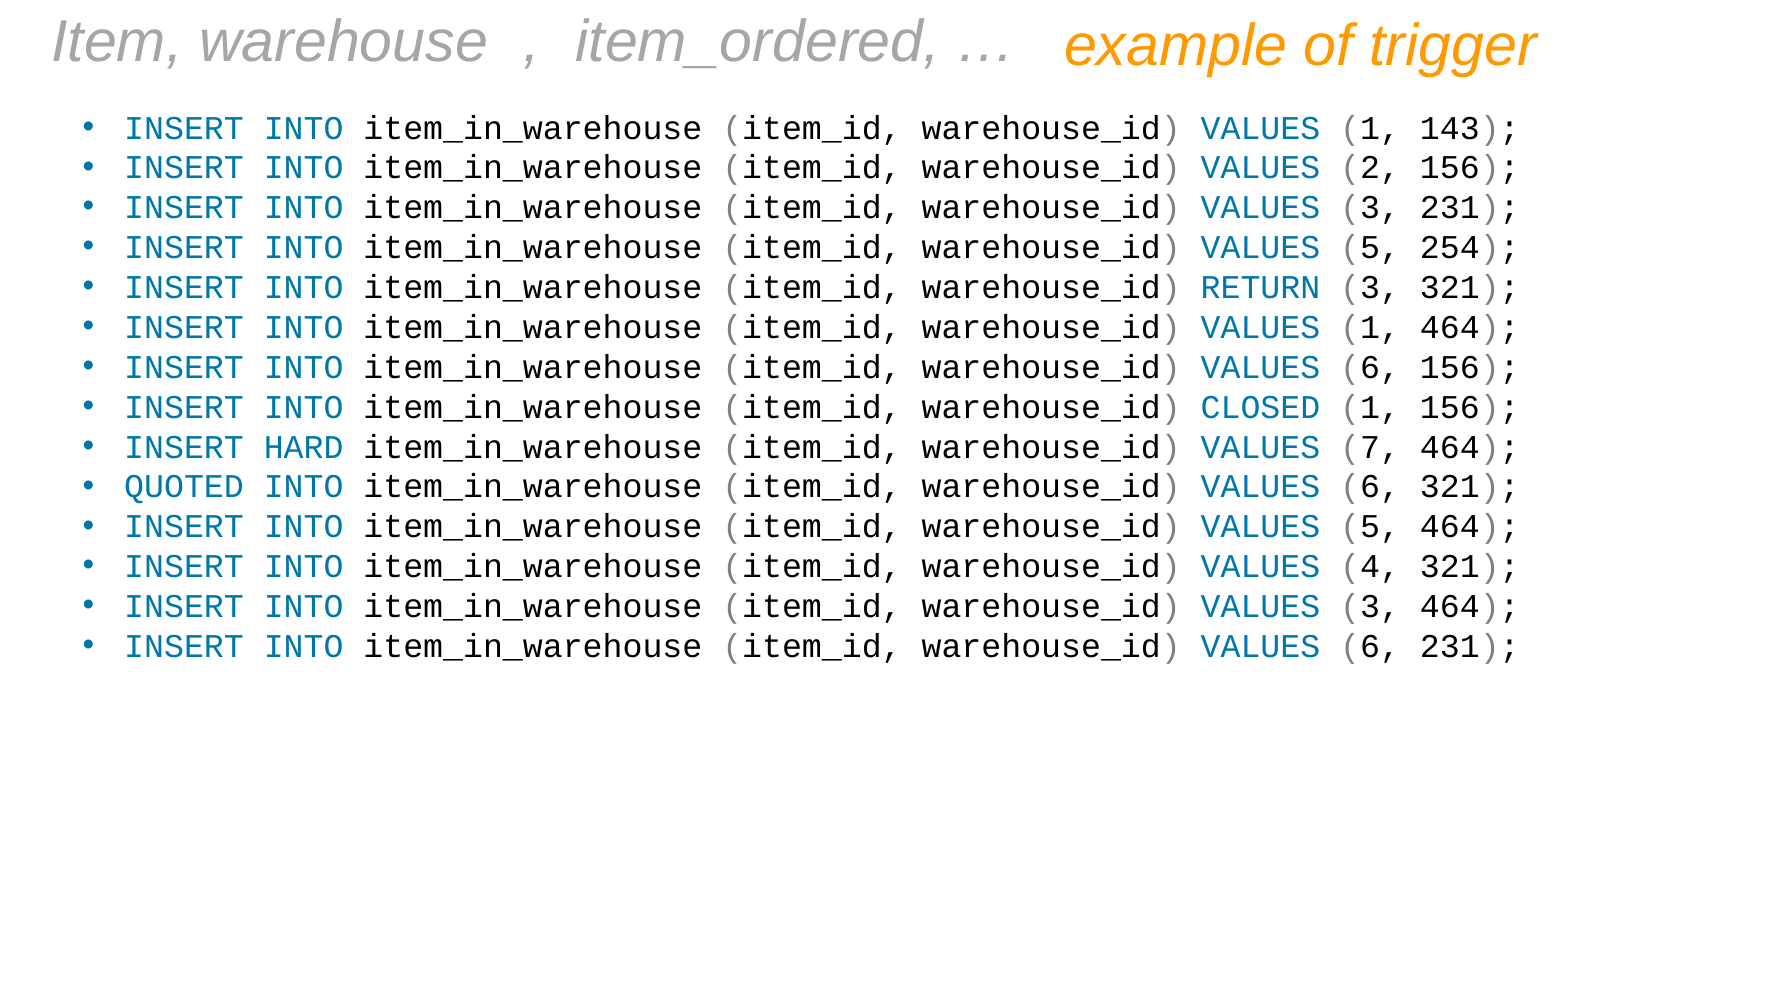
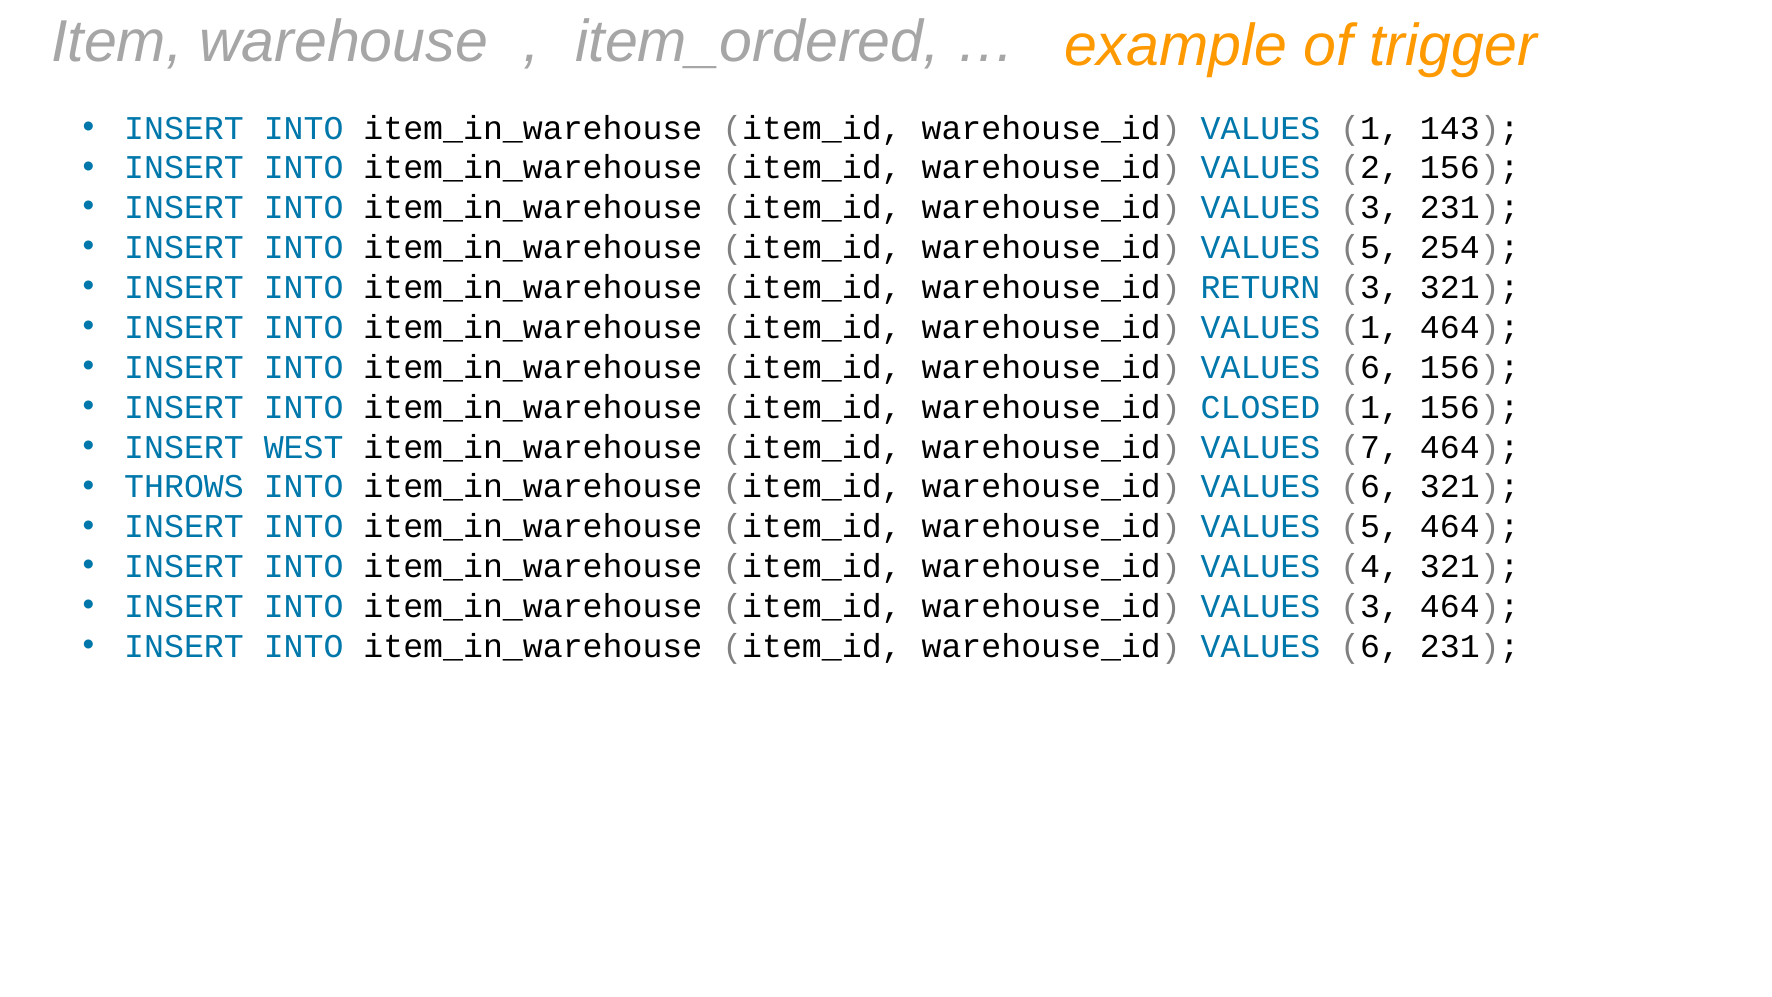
HARD: HARD -> WEST
QUOTED: QUOTED -> THROWS
